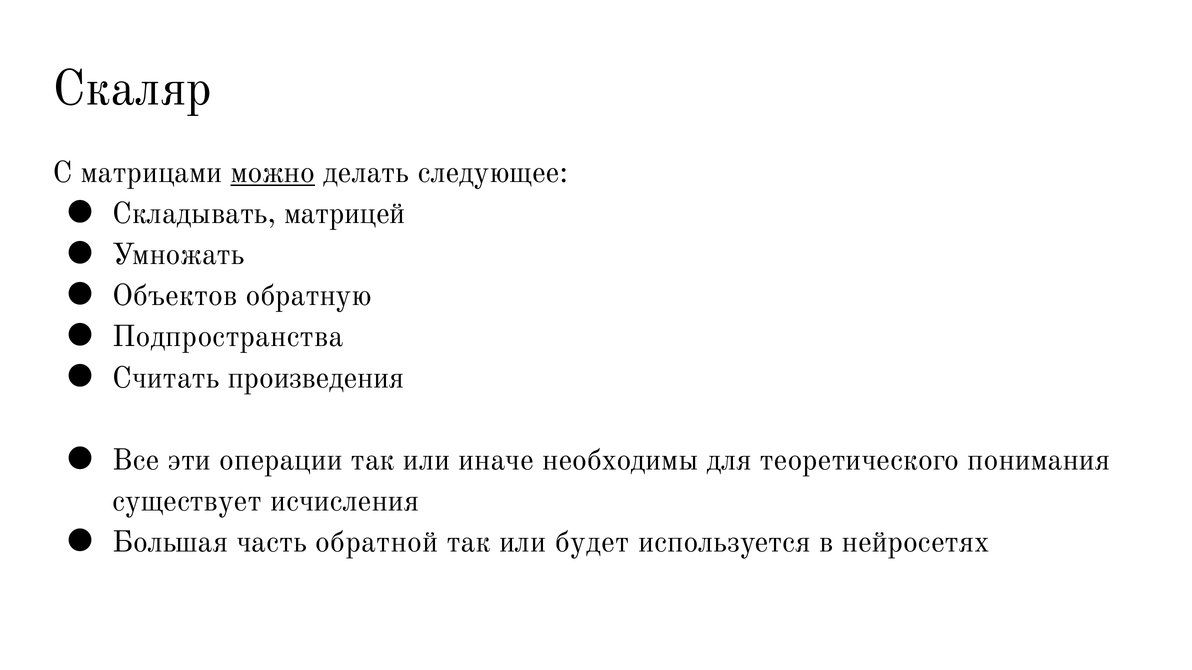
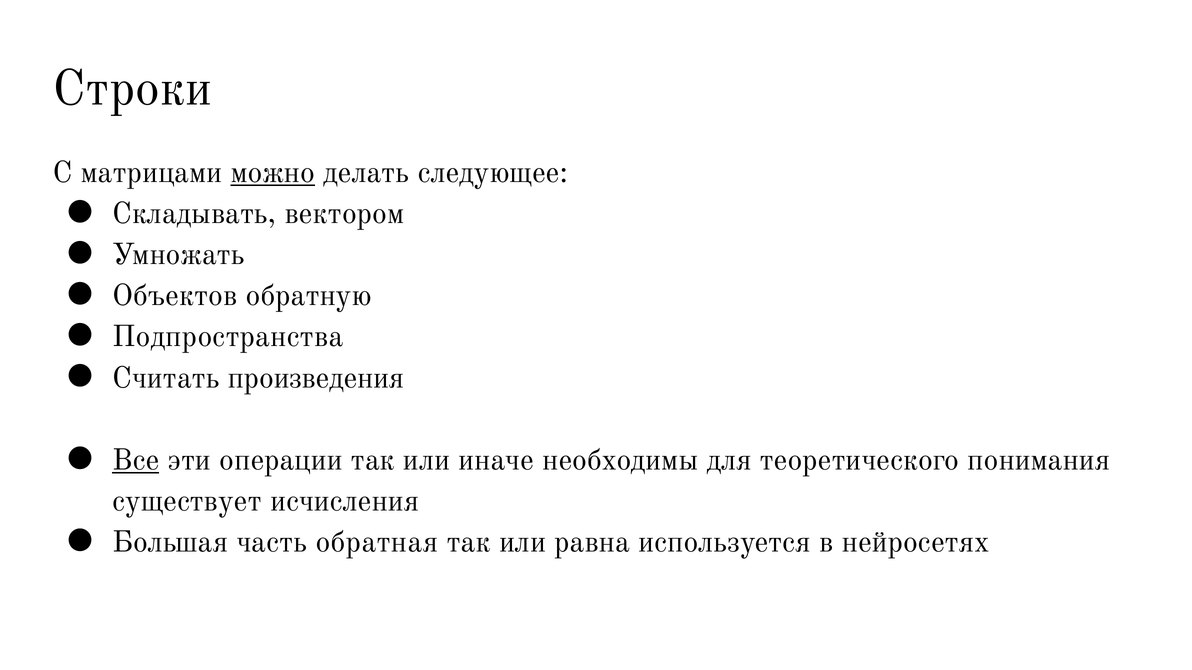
Скаляр: Скаляр -> Строки
матрицей: матрицей -> вектором
Все underline: none -> present
обратной: обратной -> обратная
будет: будет -> равна
